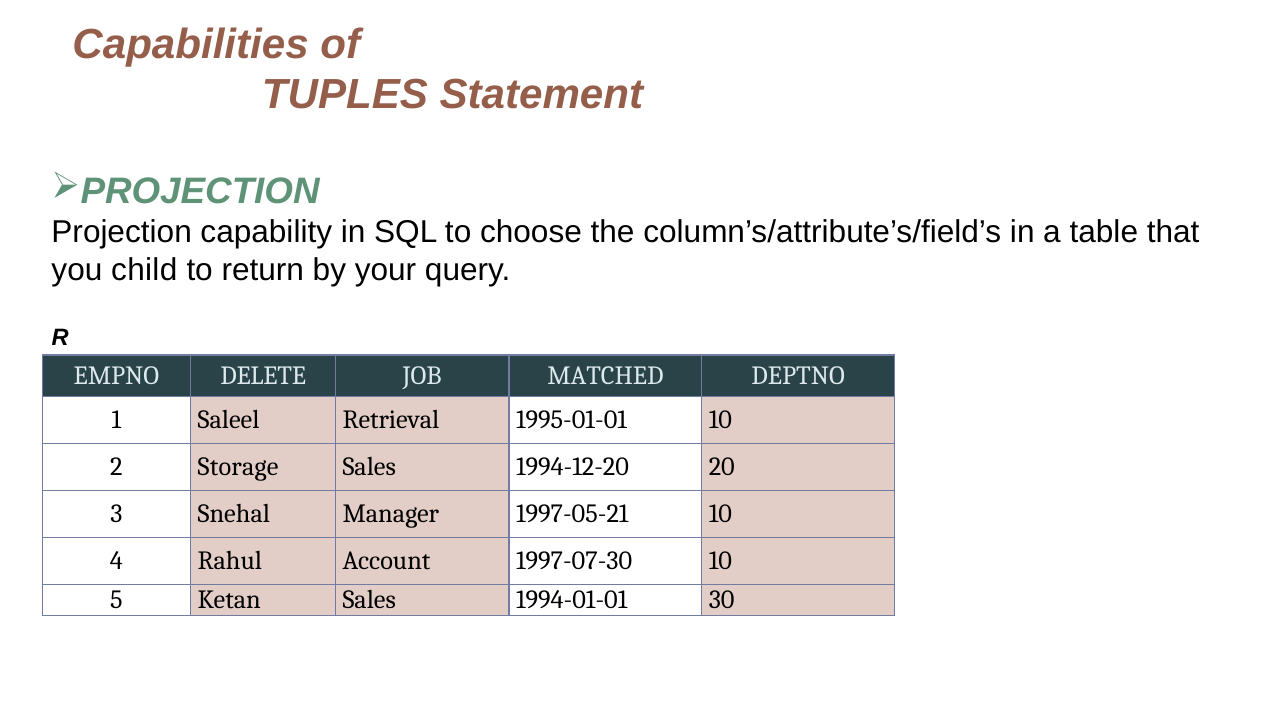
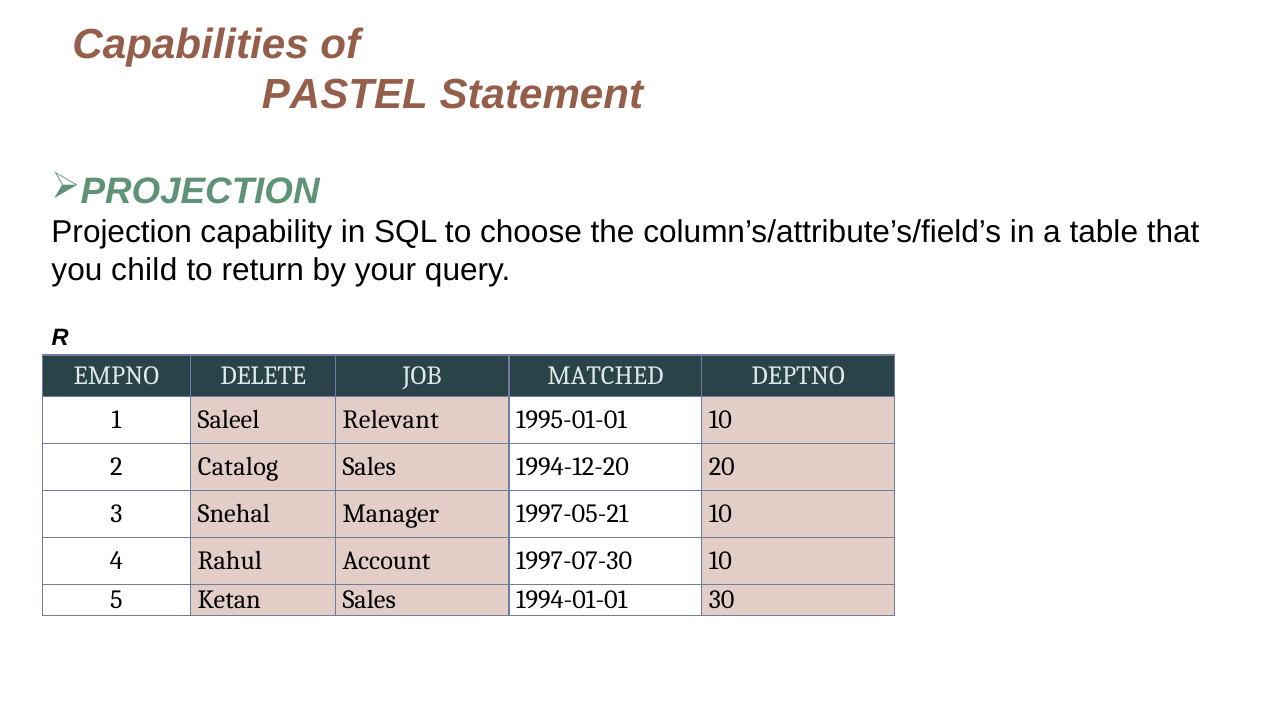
TUPLES: TUPLES -> PASTEL
Retrieval: Retrieval -> Relevant
Storage: Storage -> Catalog
